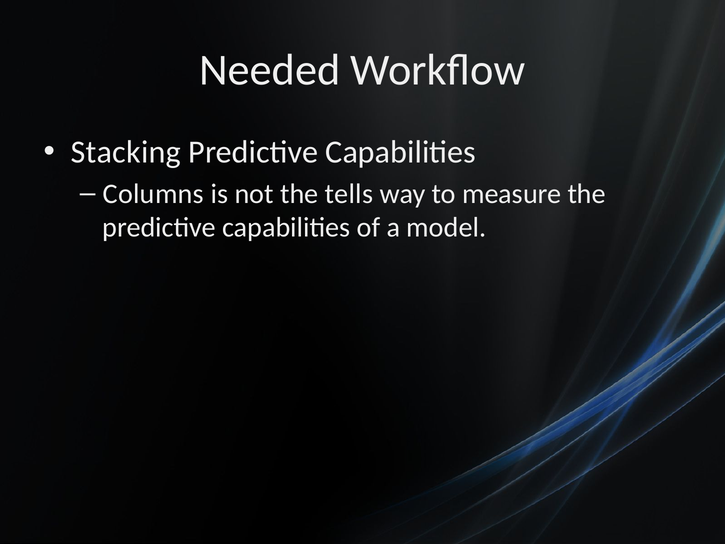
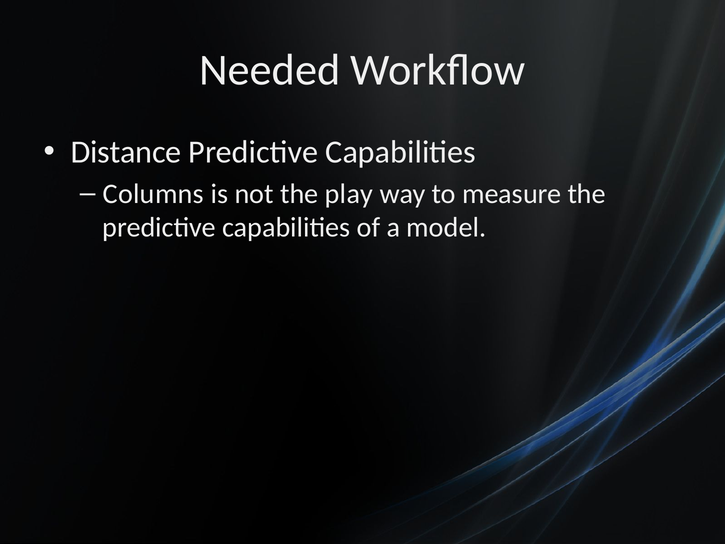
Stacking: Stacking -> Distance
tells: tells -> play
